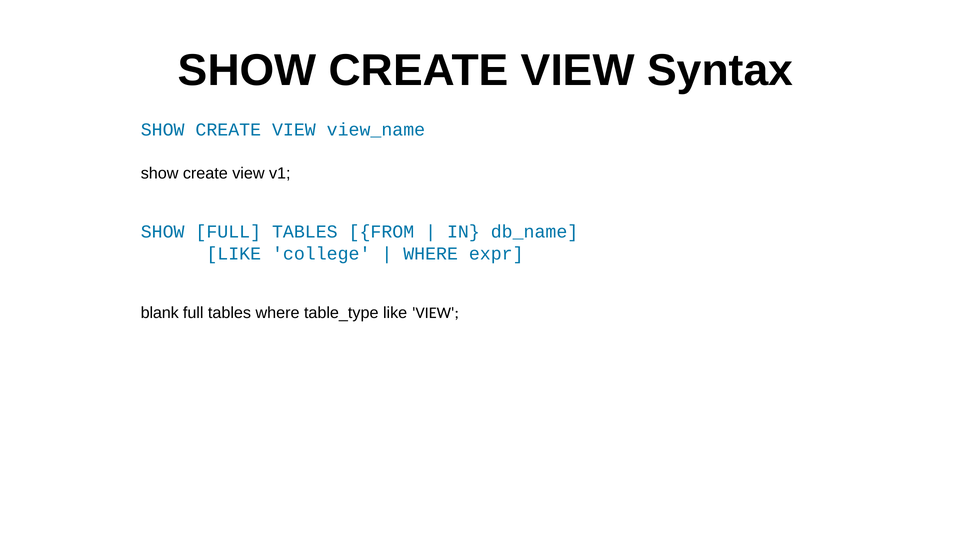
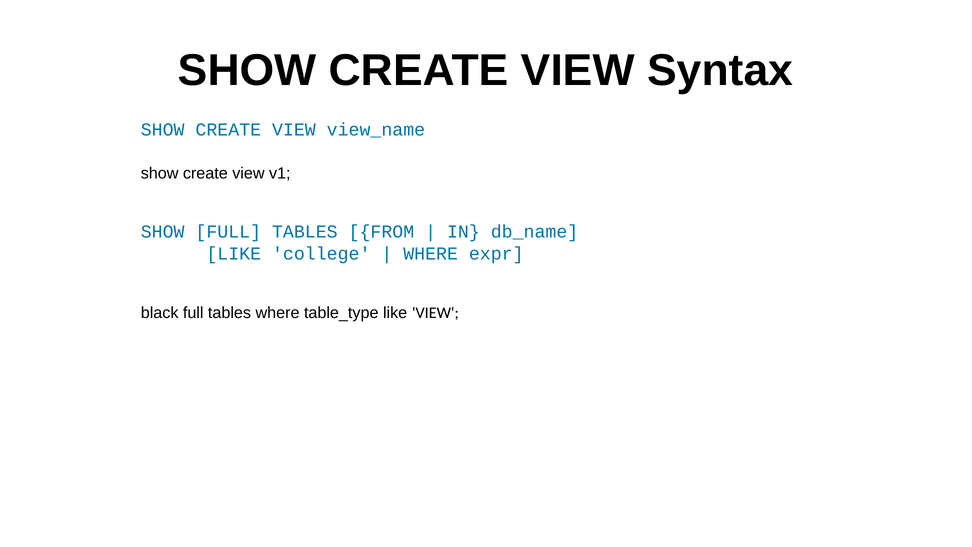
blank: blank -> black
